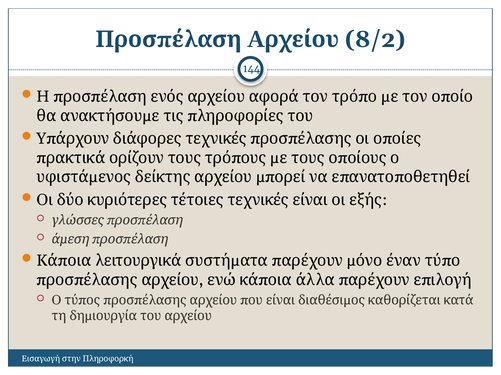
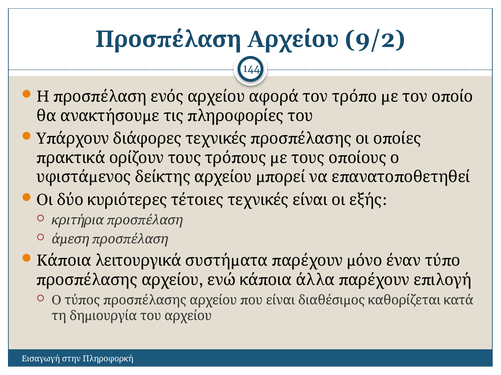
8/2: 8/2 -> 9/2
γλώσσες: γλώσσες -> κριτήρια
